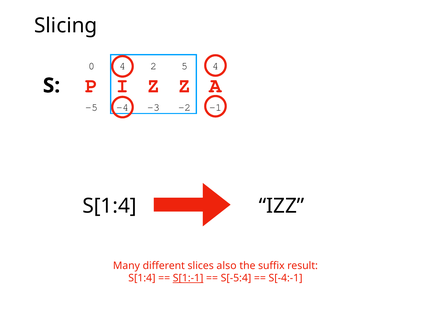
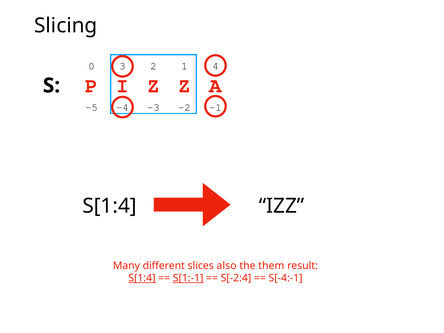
0 4: 4 -> 3
5: 5 -> 1
suffix: suffix -> them
S[1:4 at (142, 278) underline: none -> present
S[-5:4: S[-5:4 -> S[-2:4
